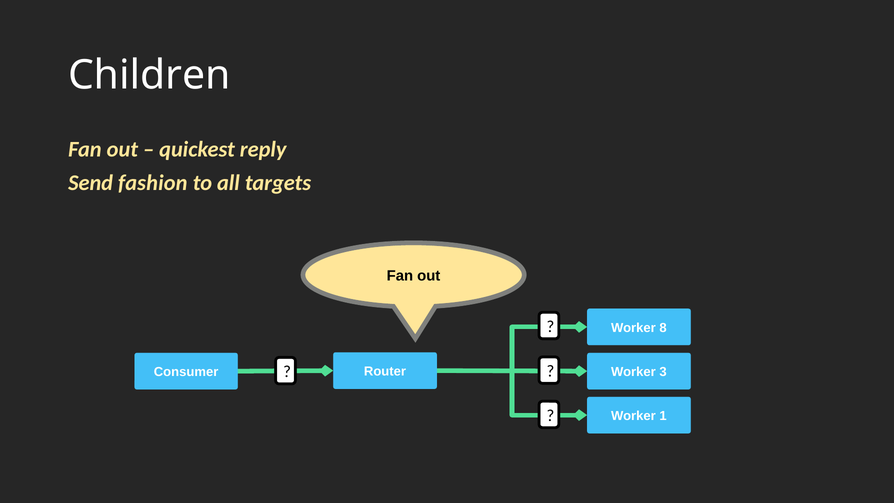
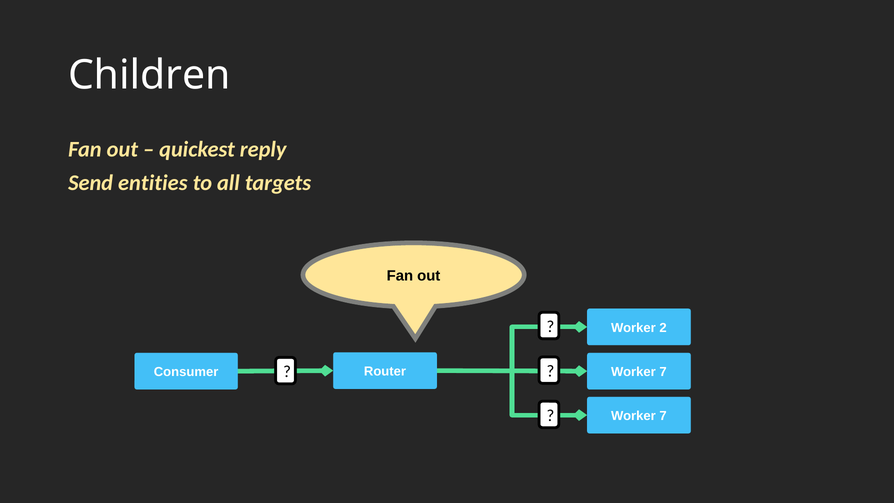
fashion: fashion -> entities
8: 8 -> 2
3 at (663, 372): 3 -> 7
1 at (663, 416): 1 -> 7
